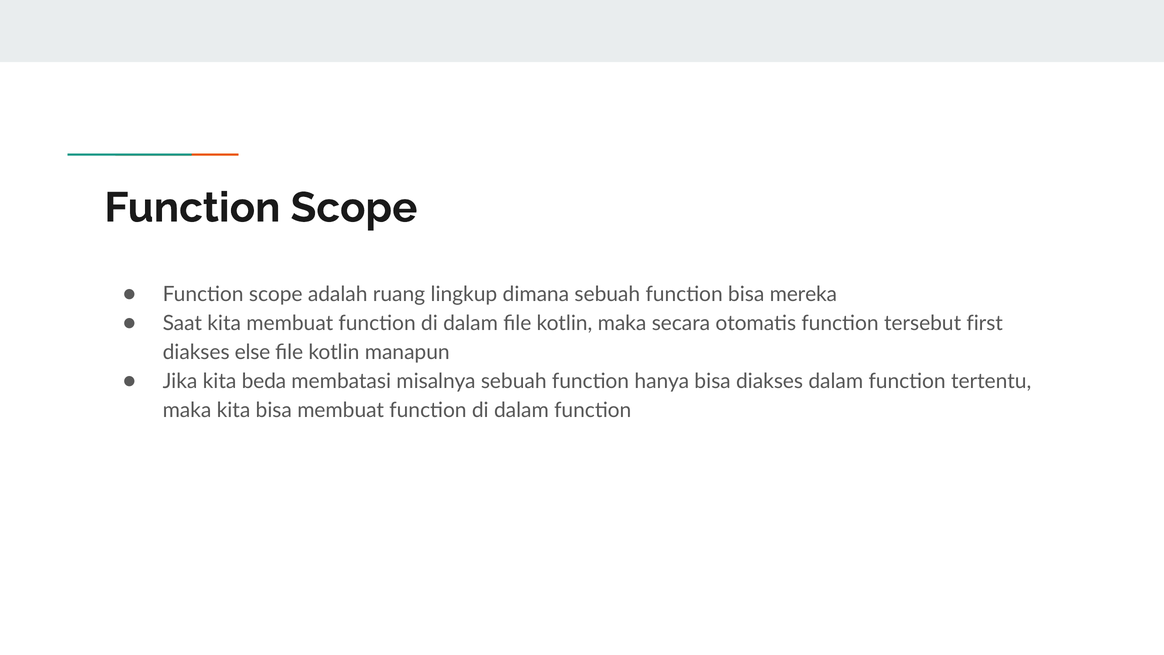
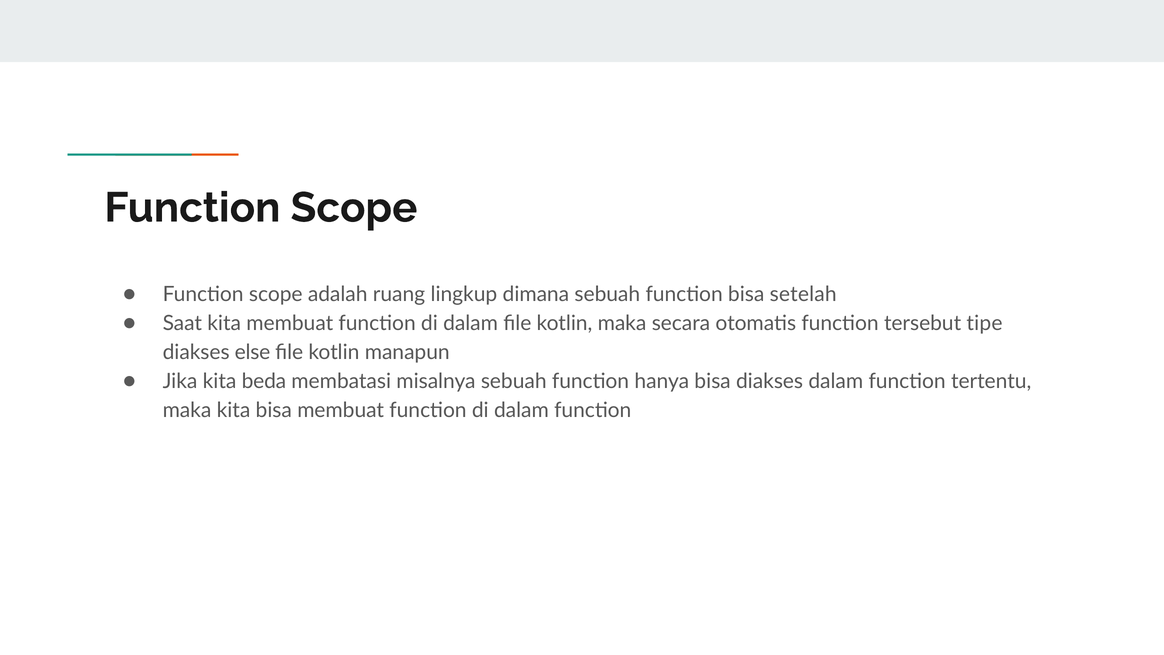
mereka: mereka -> setelah
first: first -> tipe
